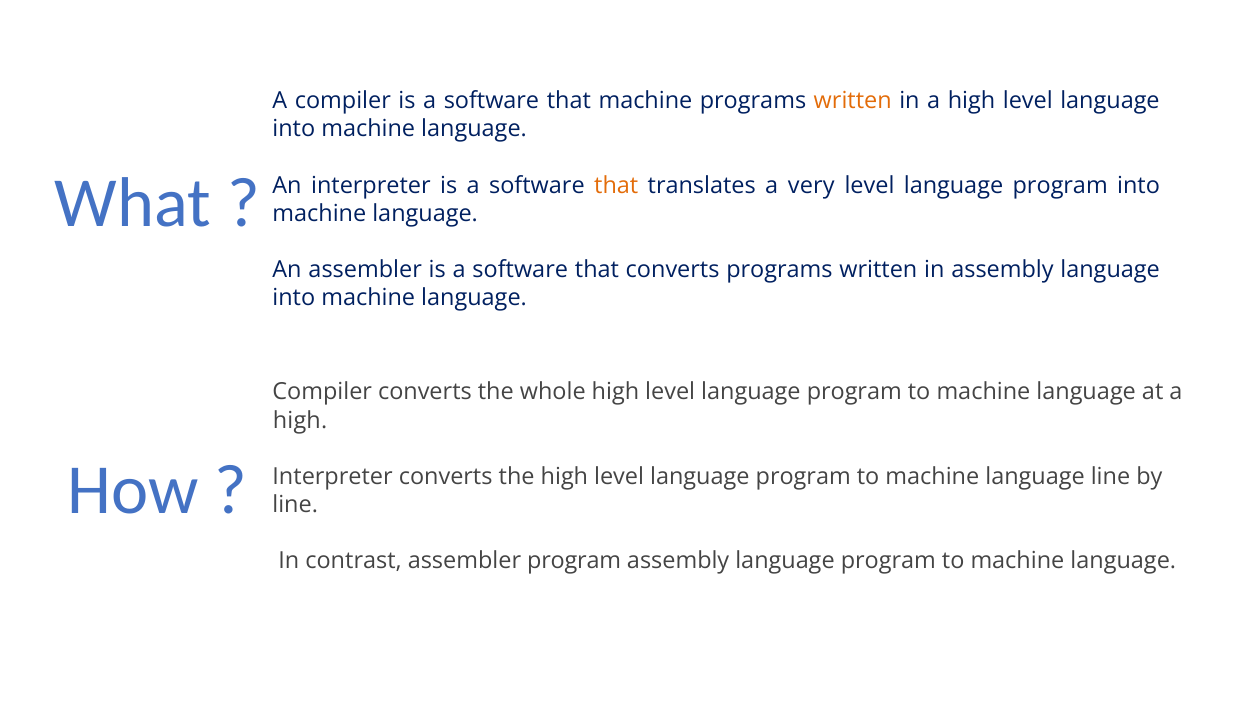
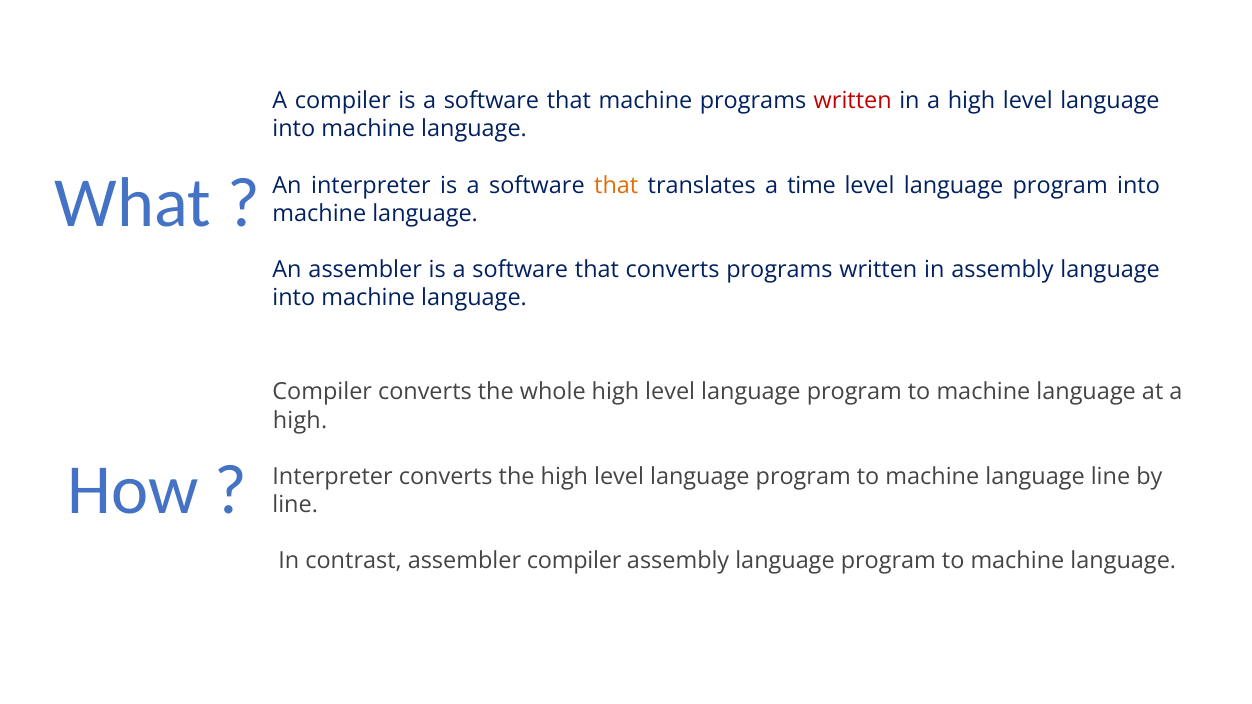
written at (853, 101) colour: orange -> red
very: very -> time
assembler program: program -> compiler
